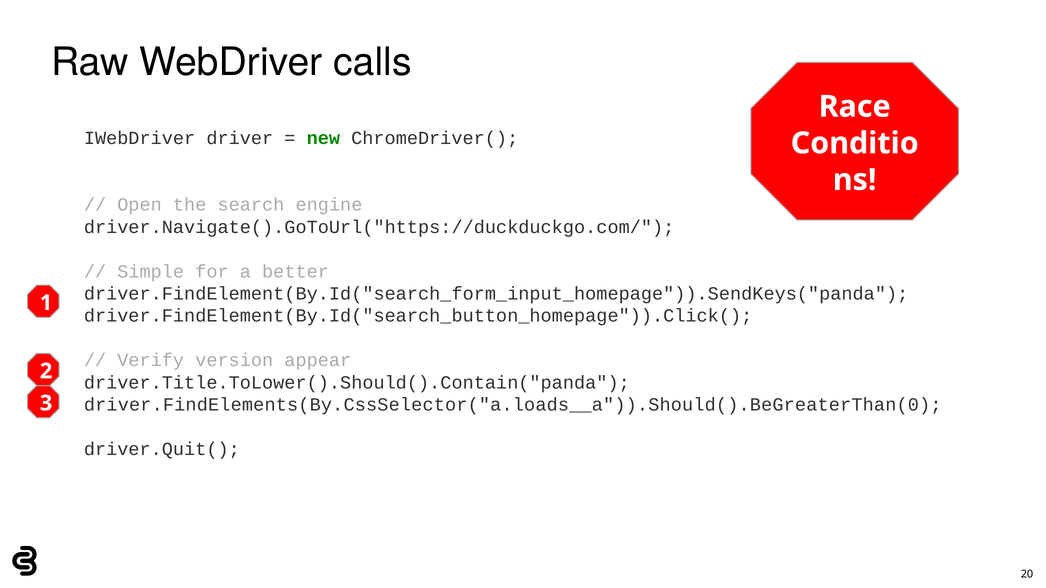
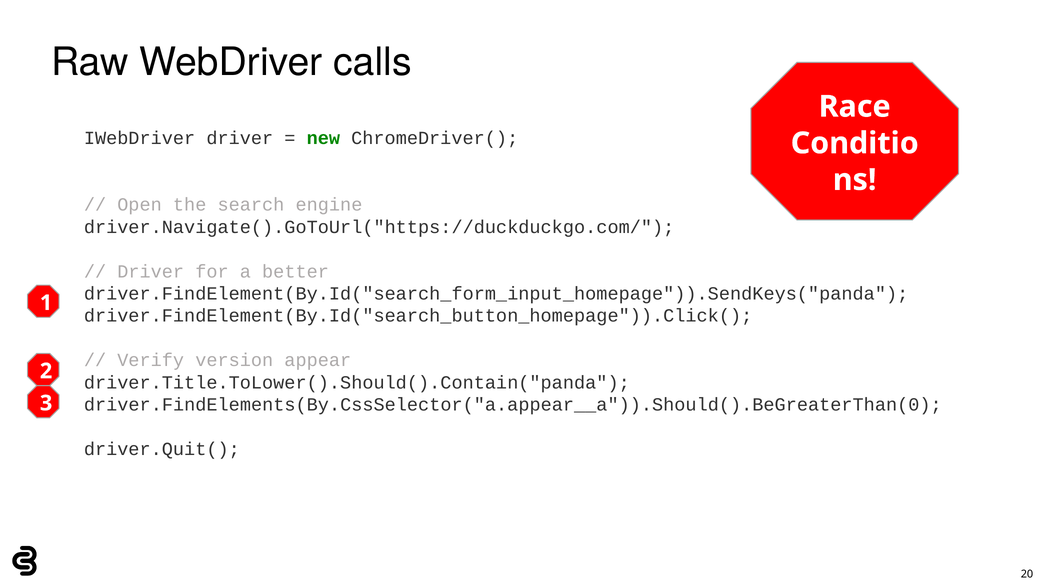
Simple at (151, 272): Simple -> Driver
driver.FindElements(By.CssSelector("a.loads__a")).Should().BeGreaterThan(0: driver.FindElements(By.CssSelector("a.loads__a")).Should().BeGreaterThan(0 -> driver.FindElements(By.CssSelector("a.appear__a")).Should().BeGreaterThan(0
